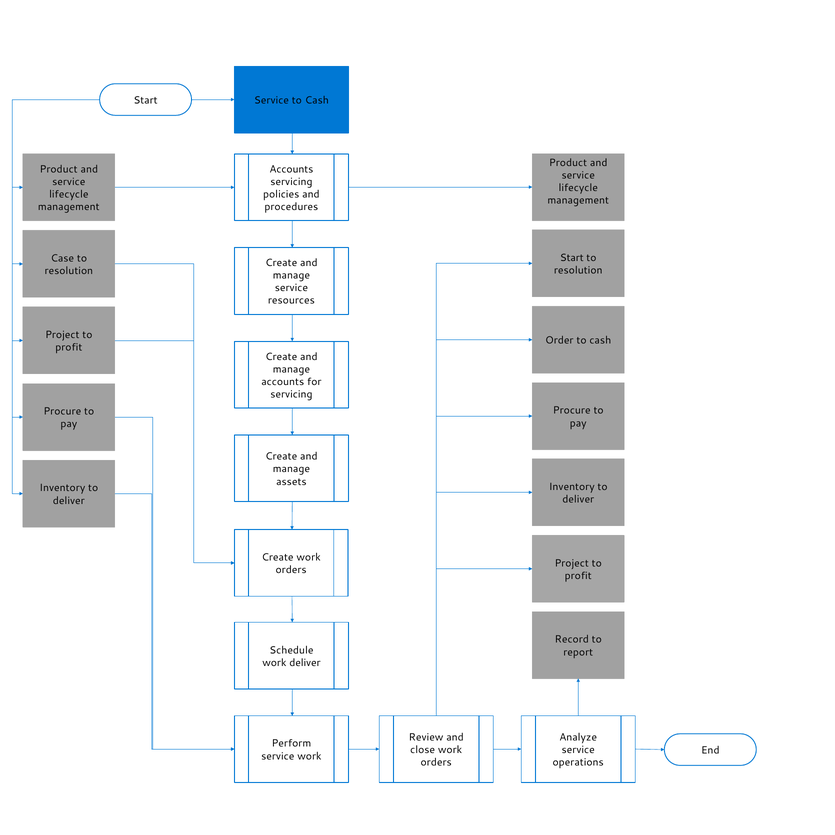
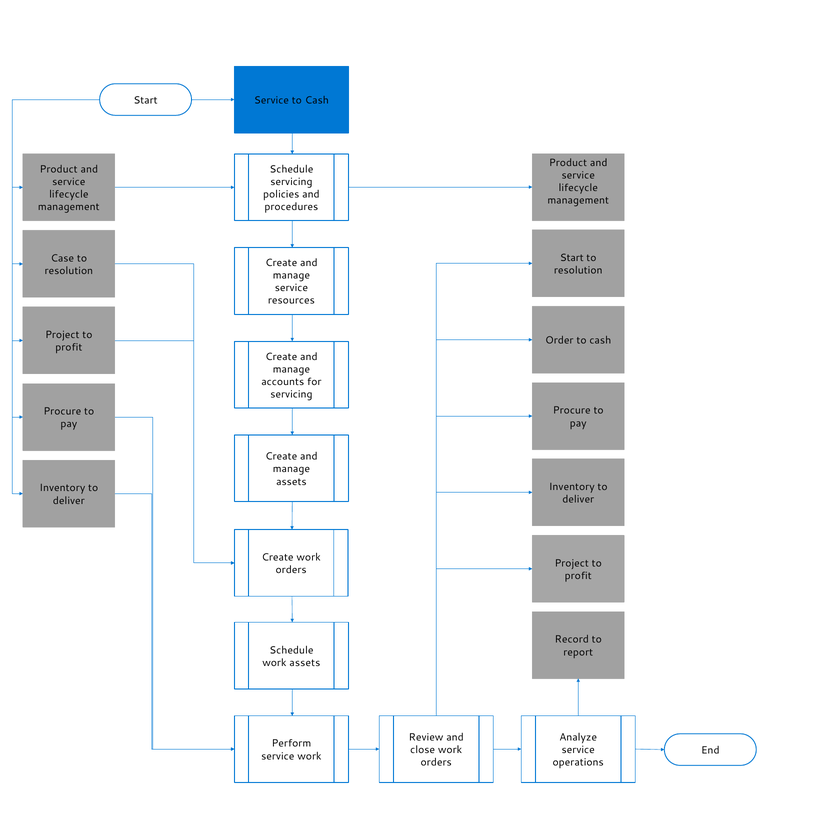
Accounts at (291, 169): Accounts -> Schedule
work deliver: deliver -> assets
